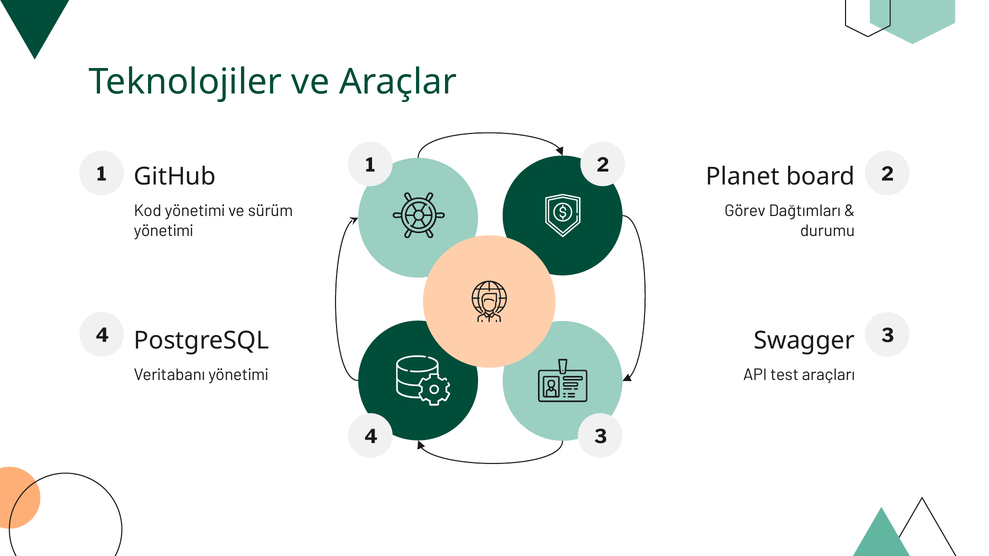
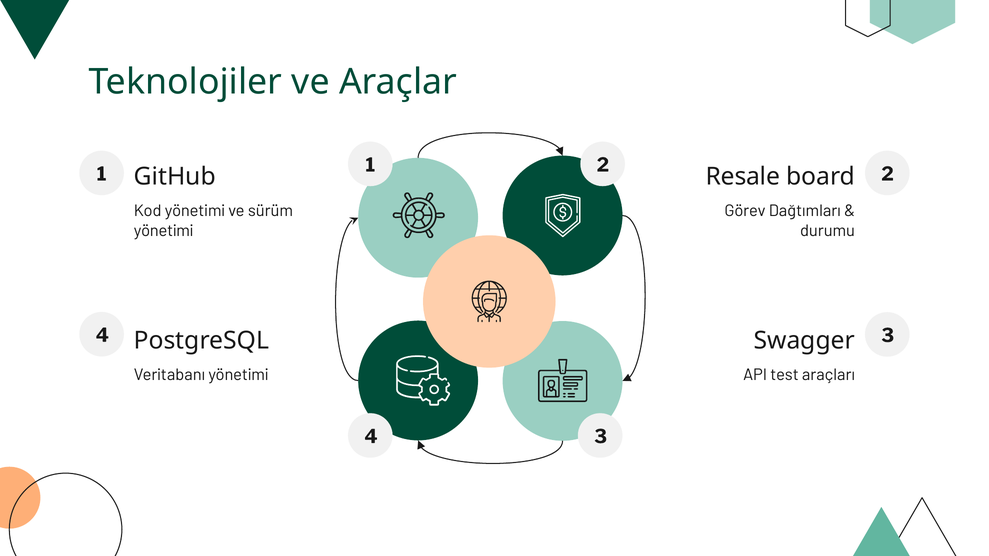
Planet: Planet -> Resale
